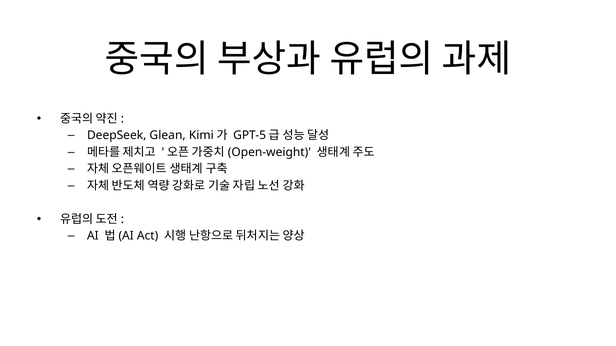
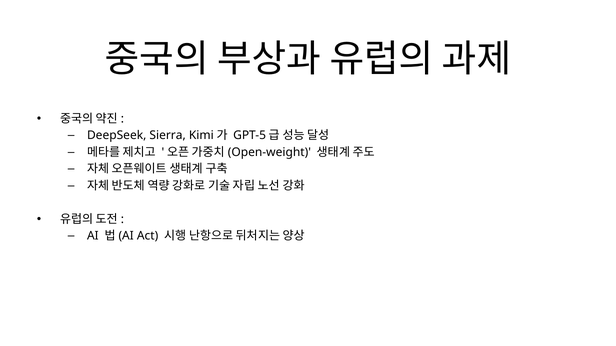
Glean: Glean -> Sierra
